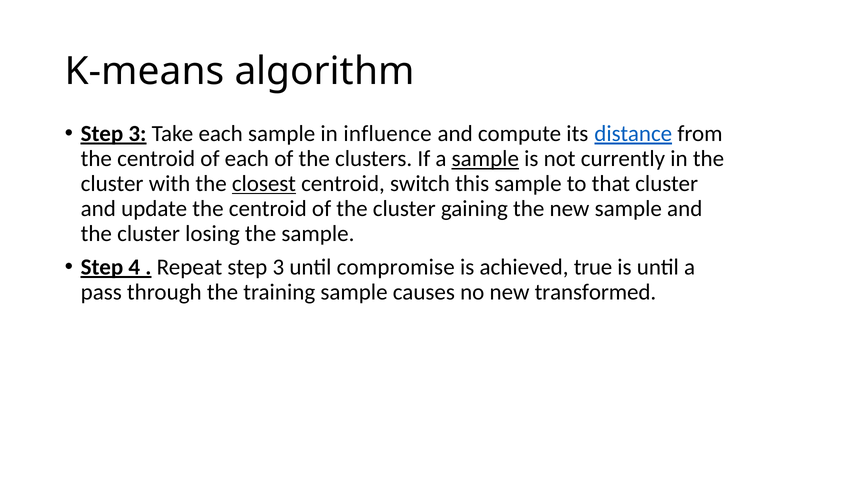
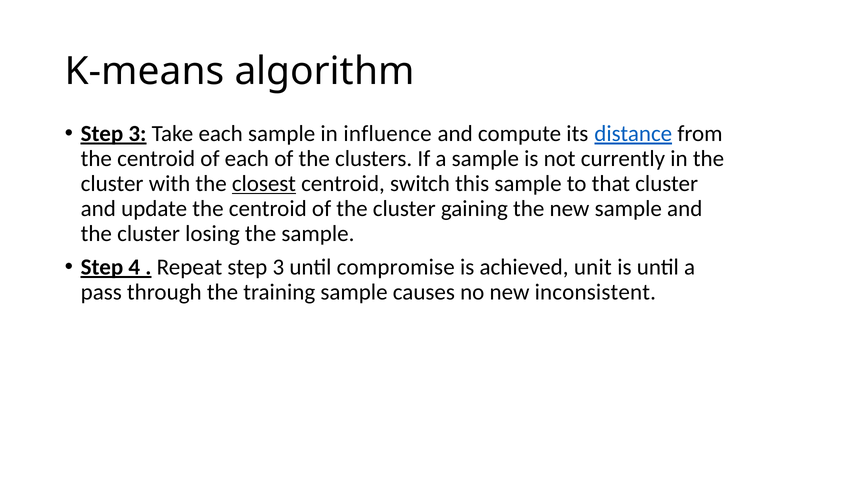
sample at (485, 159) underline: present -> none
true: true -> unit
transformed: transformed -> inconsistent
